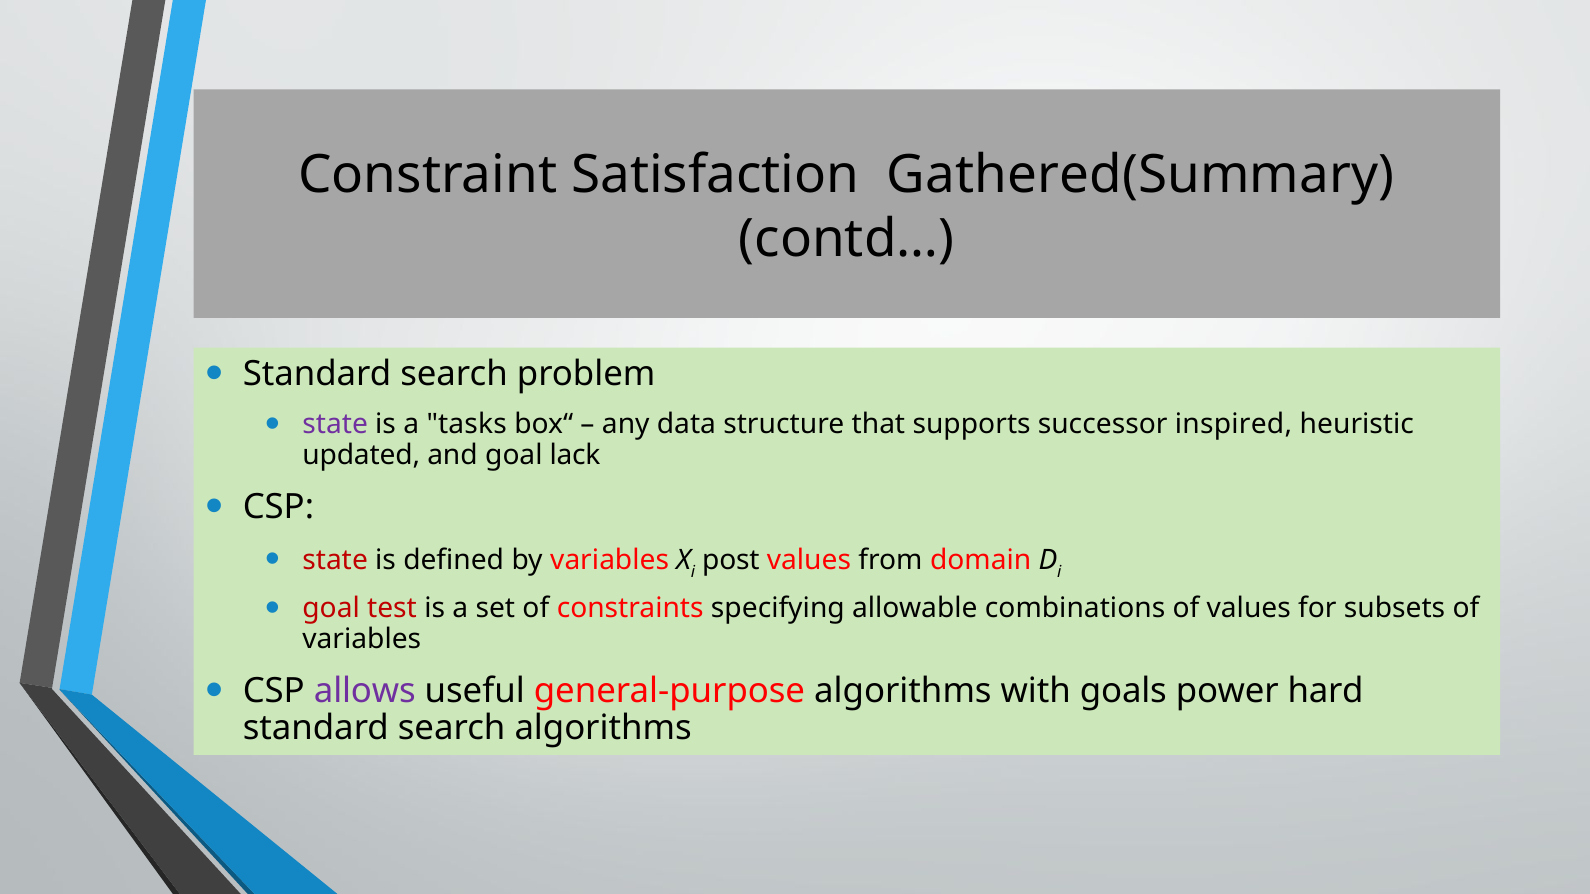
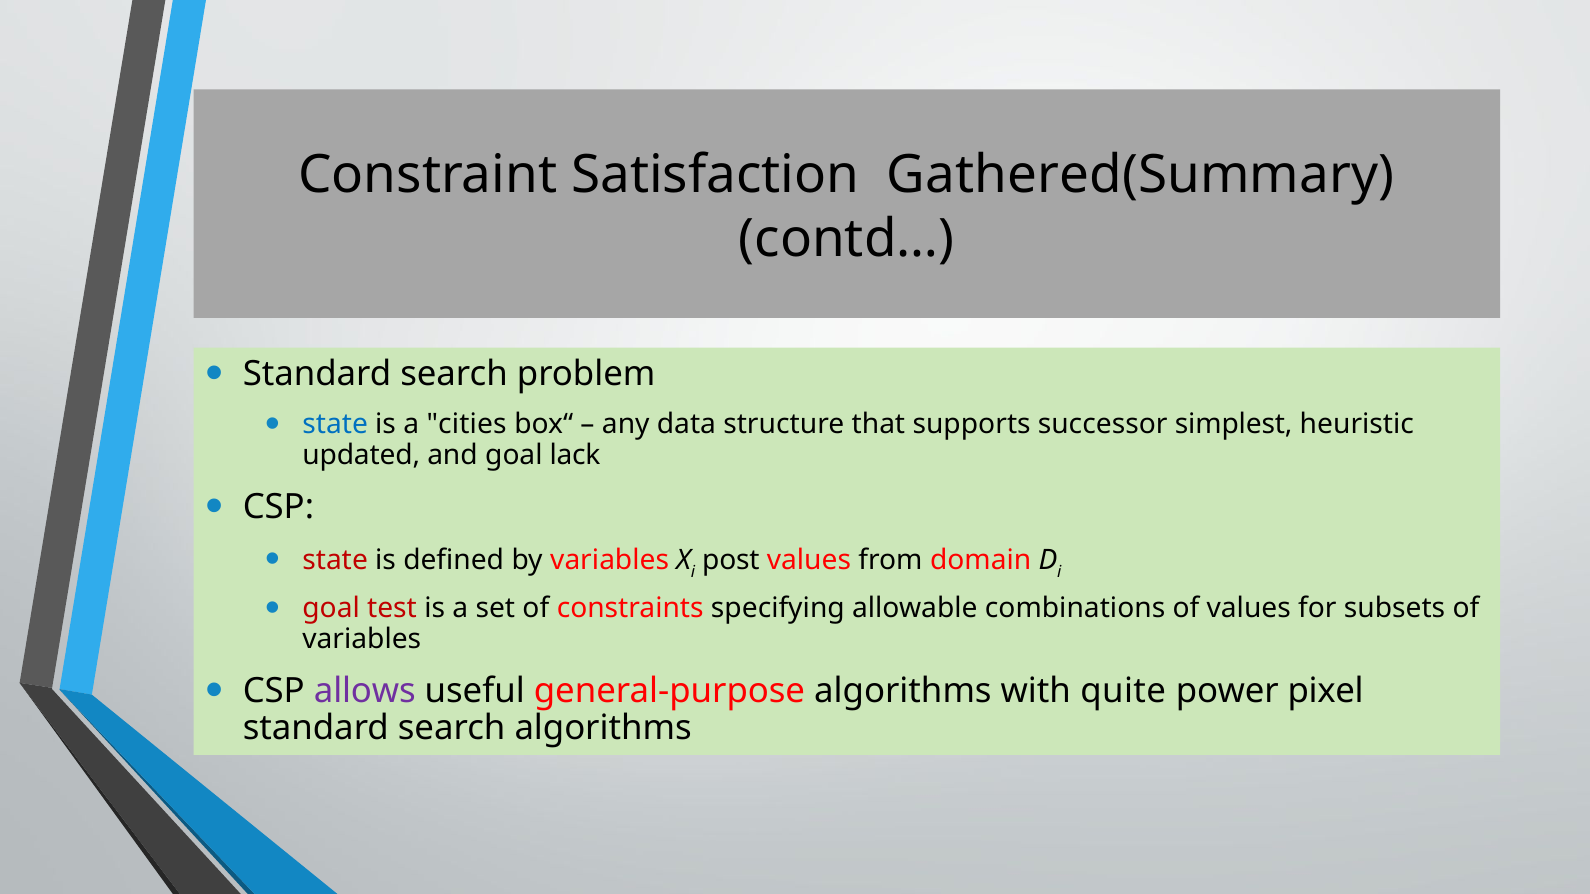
state at (335, 425) colour: purple -> blue
tasks: tasks -> cities
inspired: inspired -> simplest
goals: goals -> quite
hard: hard -> pixel
